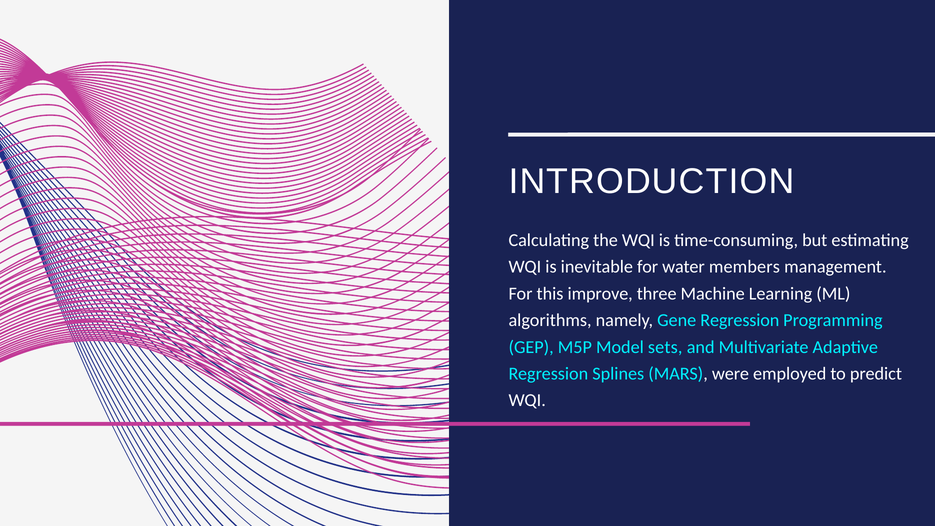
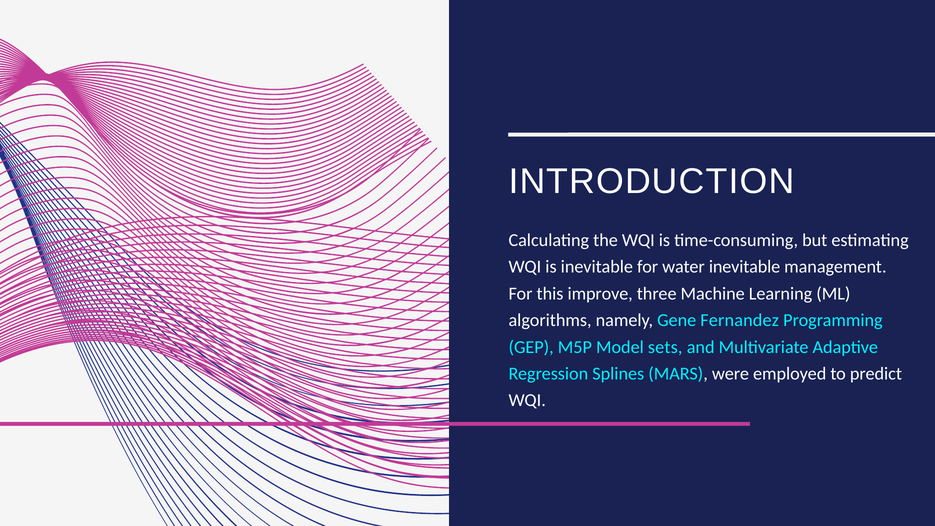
water members: members -> inevitable
Gene Regression: Regression -> Fernandez
